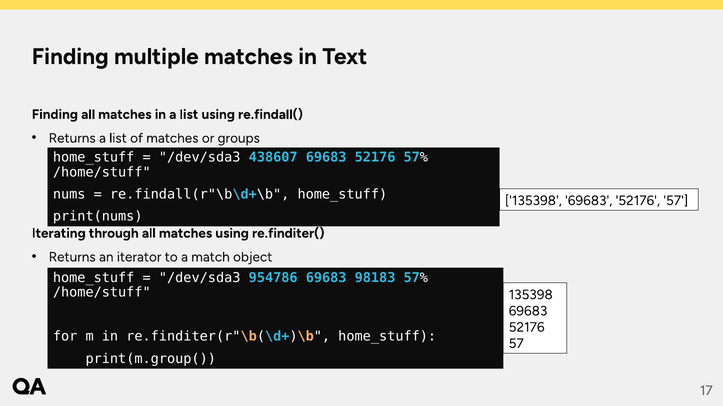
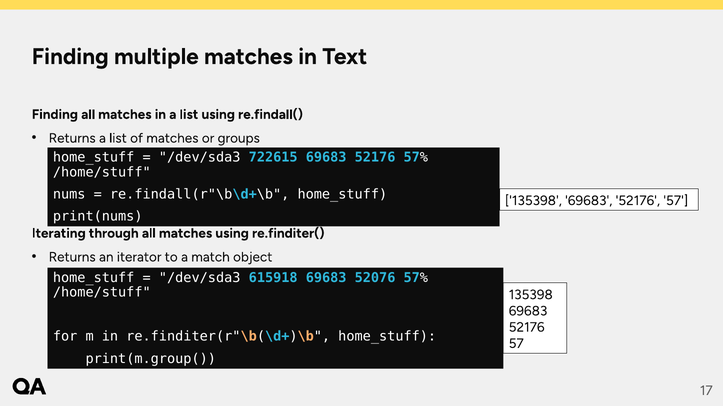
438607: 438607 -> 722615
954786: 954786 -> 615918
98183: 98183 -> 52076
